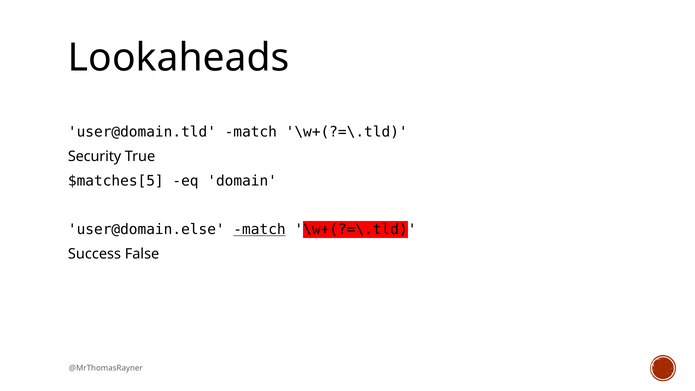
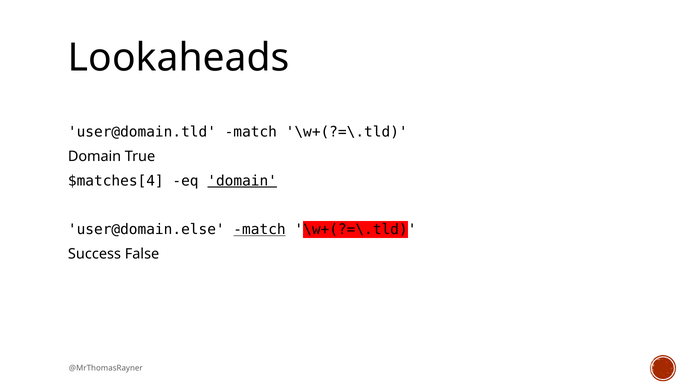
Security at (95, 156): Security -> Domain
$matches[5: $matches[5 -> $matches[4
domain at (242, 181) underline: none -> present
